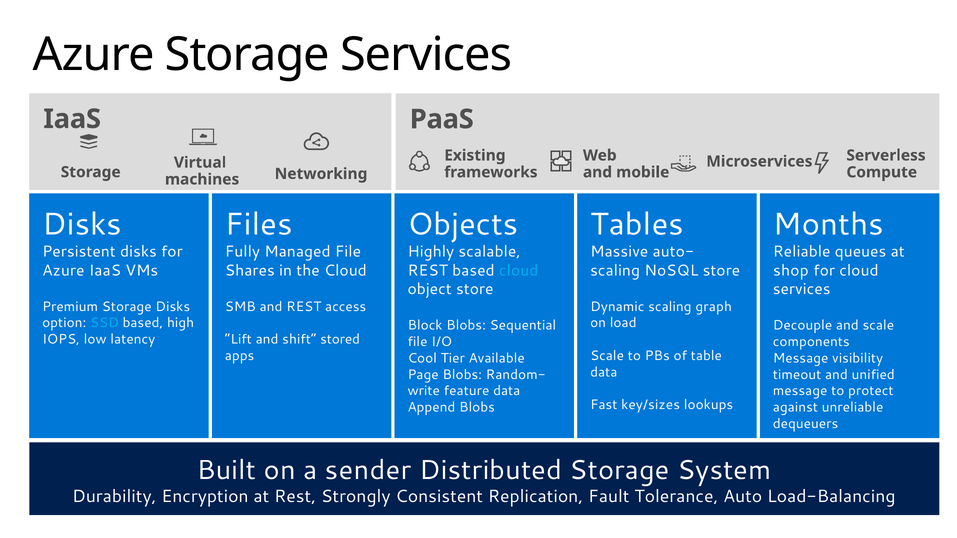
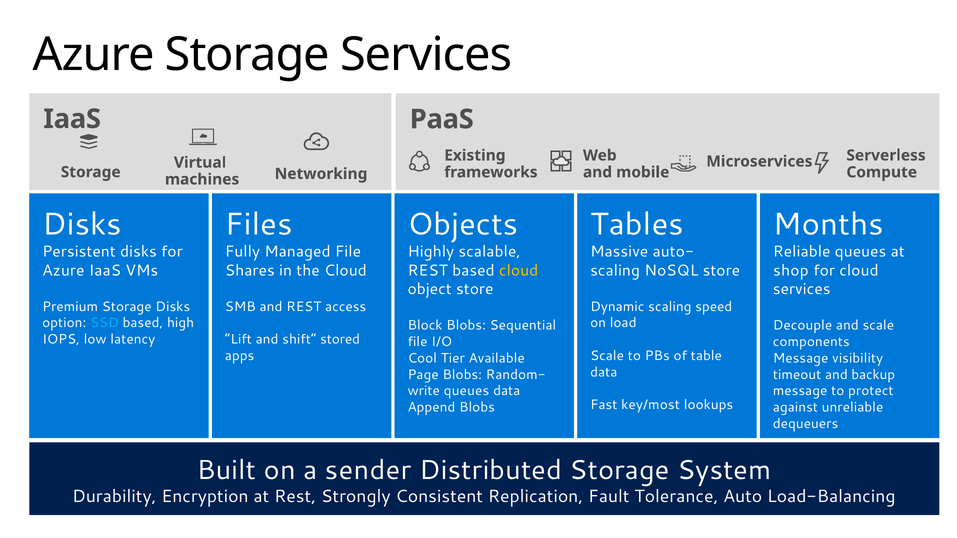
cloud at (519, 271) colour: light blue -> yellow
graph: graph -> speed
unified: unified -> backup
feature at (467, 391): feature -> queues
key/sizes: key/sizes -> key/most
